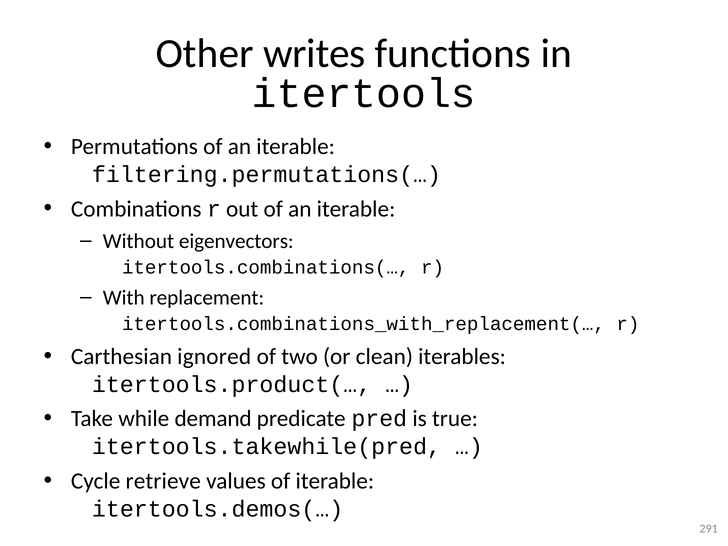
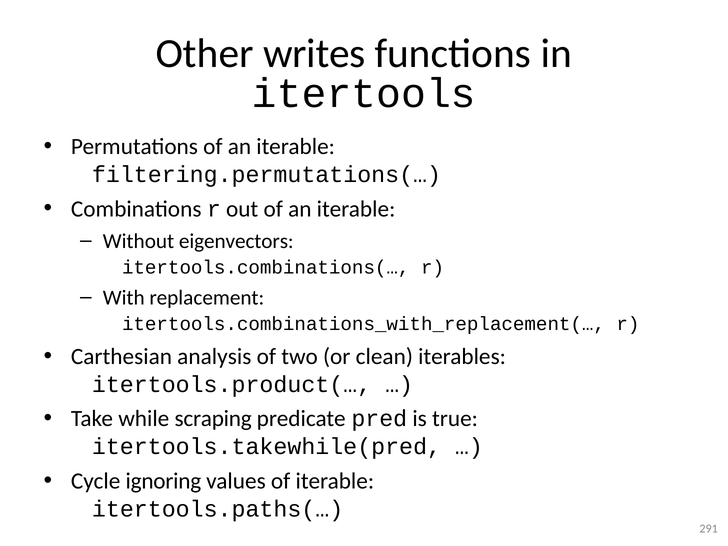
ignored: ignored -> analysis
demand: demand -> scraping
retrieve: retrieve -> ignoring
itertools.demos(…: itertools.demos(… -> itertools.paths(…
